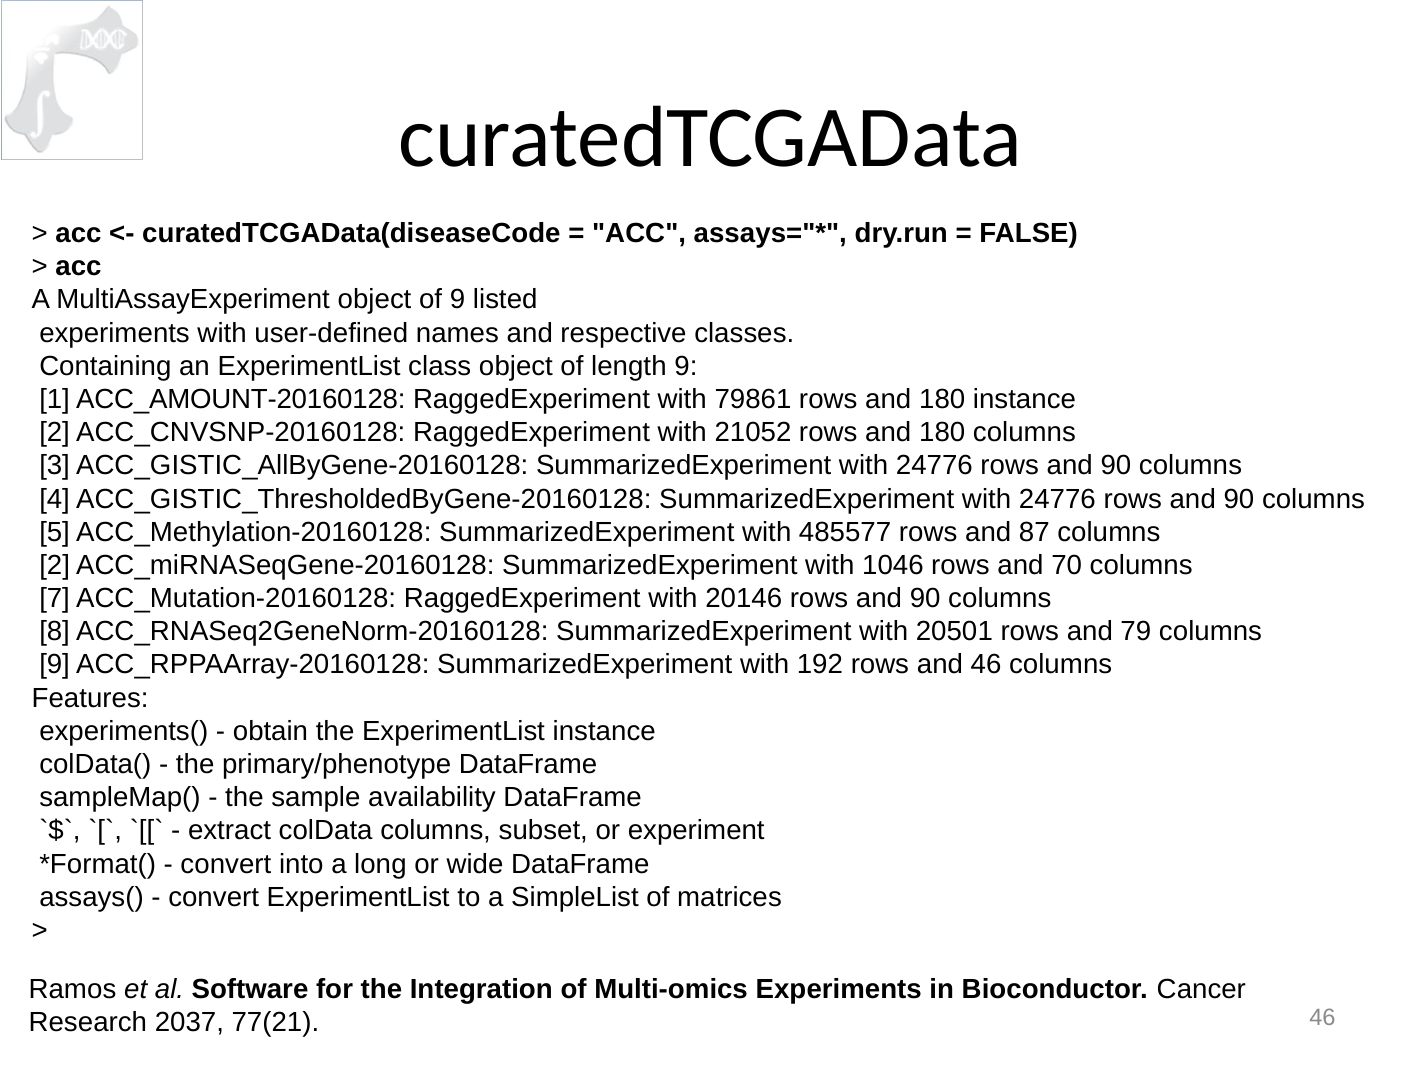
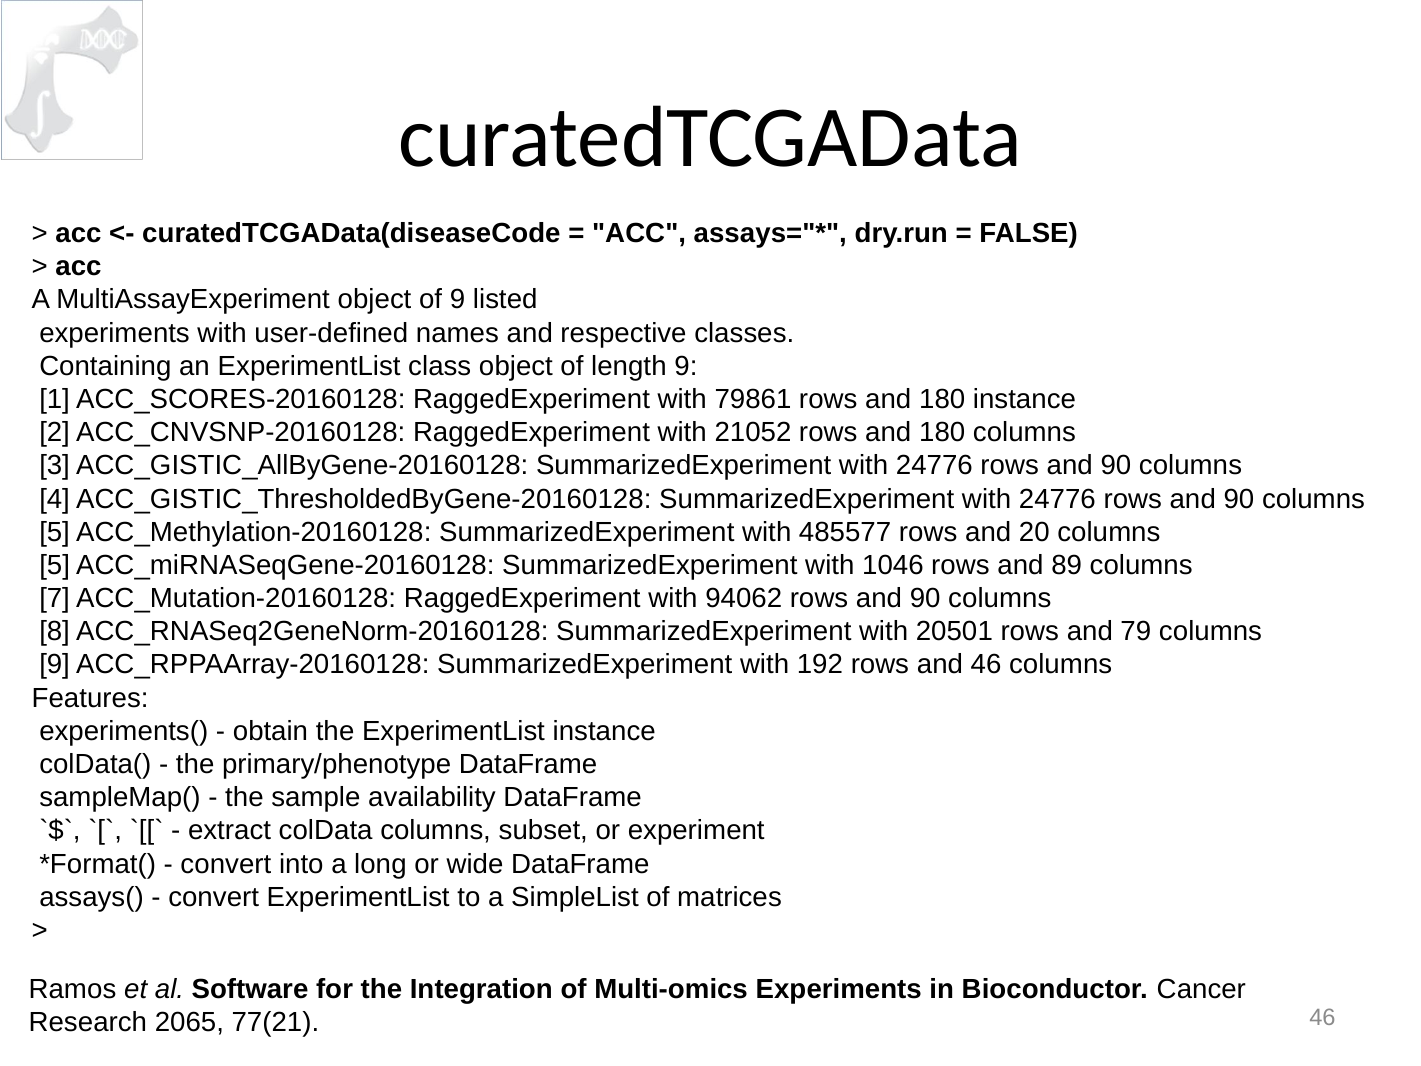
ACC_AMOUNT-20160128: ACC_AMOUNT-20160128 -> ACC_SCORES-20160128
87: 87 -> 20
2 at (55, 565): 2 -> 5
70: 70 -> 89
20146: 20146 -> 94062
2037: 2037 -> 2065
